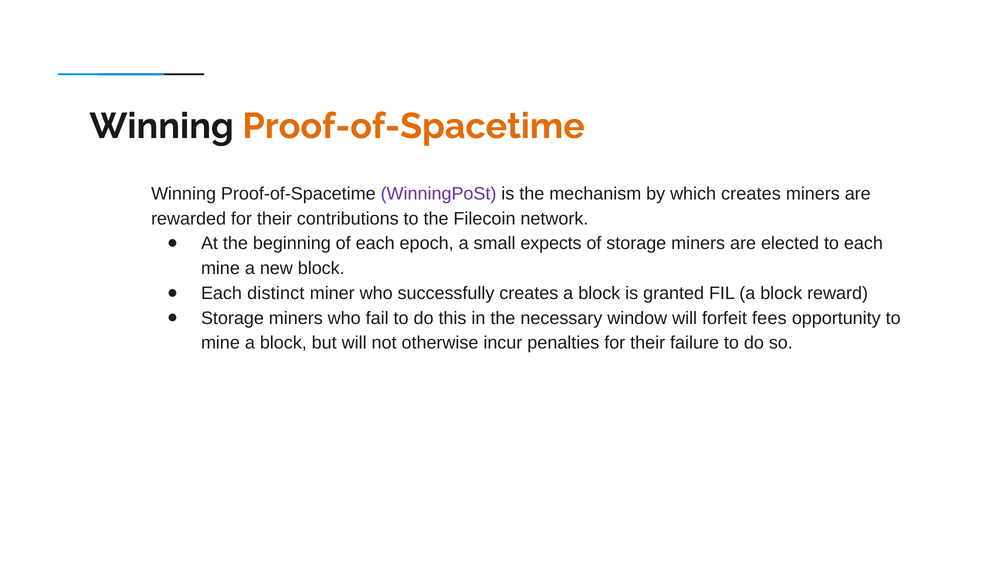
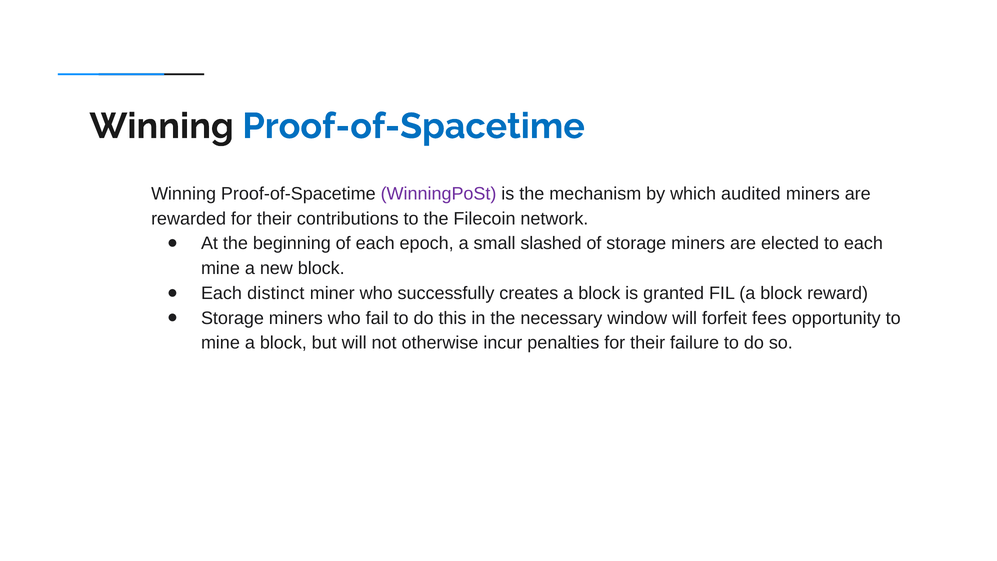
Proof-of-Spacetime at (414, 126) colour: orange -> blue
which creates: creates -> audited
expects: expects -> slashed
